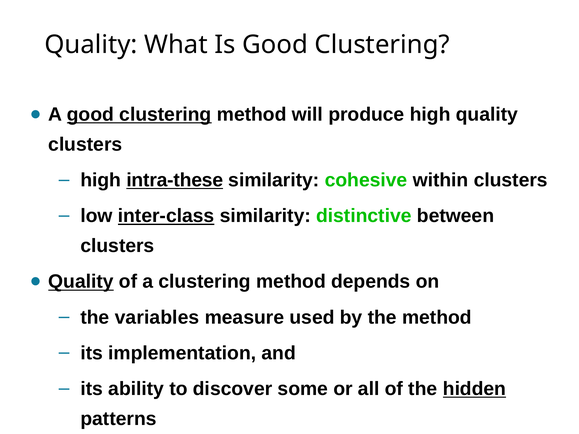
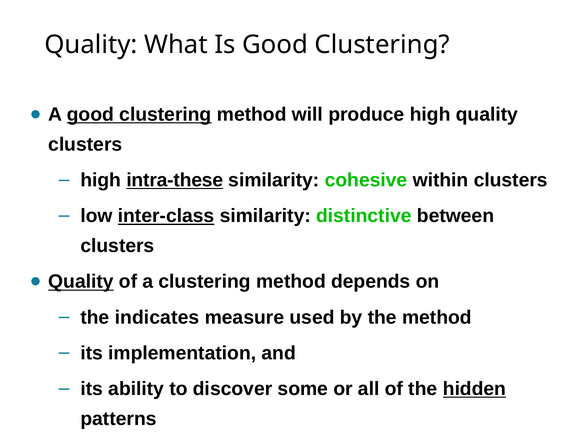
variables: variables -> indicates
